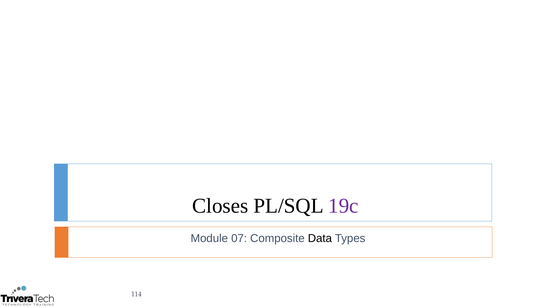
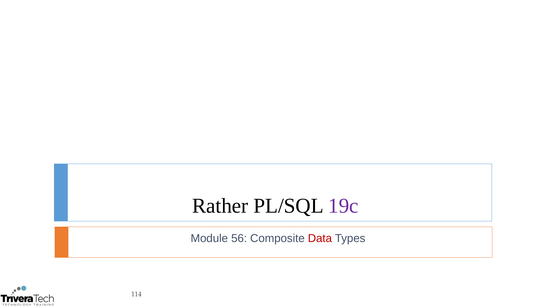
Closes: Closes -> Rather
07: 07 -> 56
Data colour: black -> red
